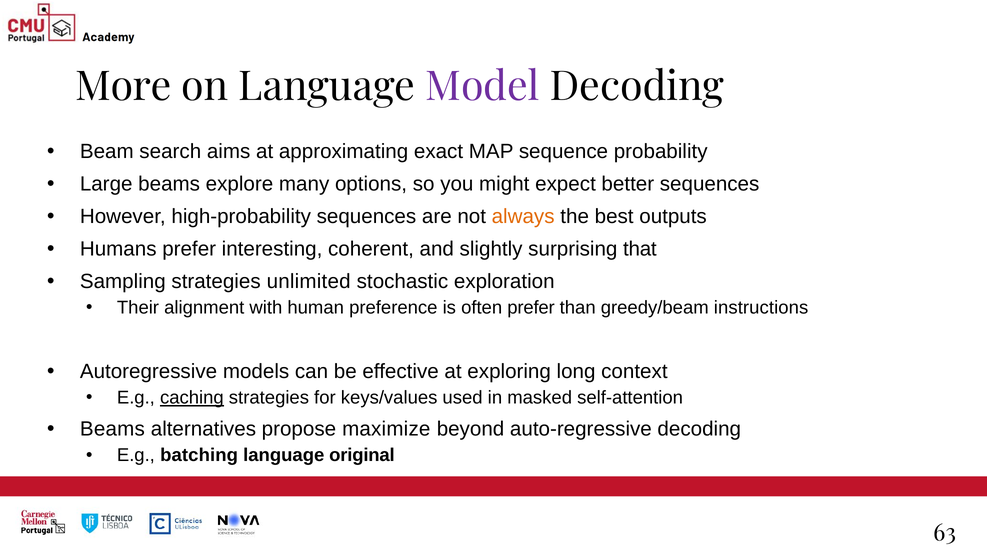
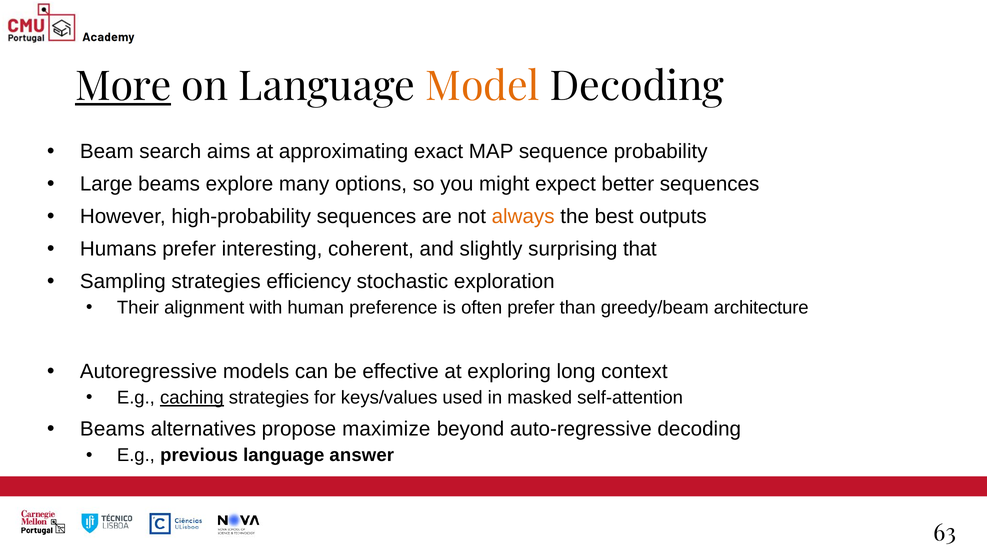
More underline: none -> present
Model colour: purple -> orange
unlimited: unlimited -> efficiency
instructions: instructions -> architecture
batching: batching -> previous
original: original -> answer
